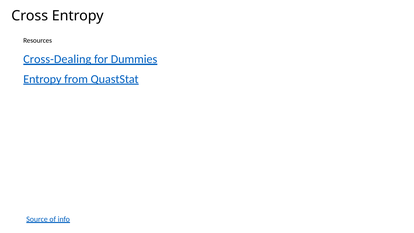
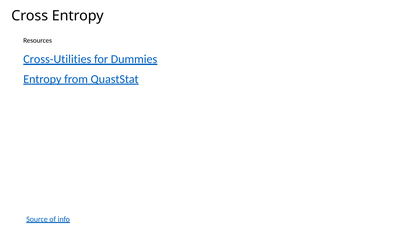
Cross-Dealing: Cross-Dealing -> Cross-Utilities
